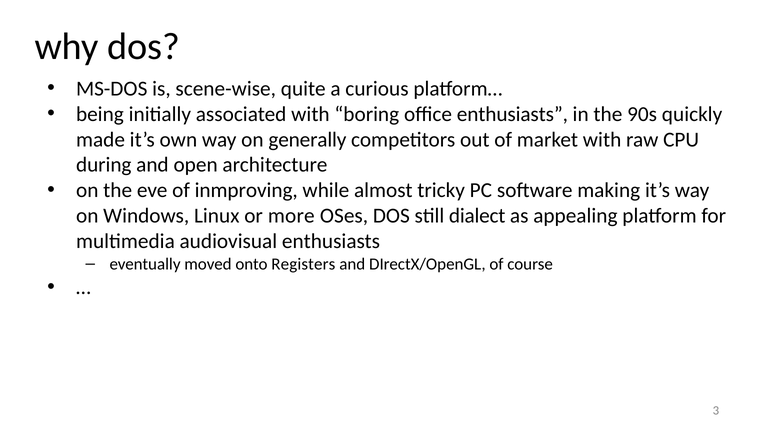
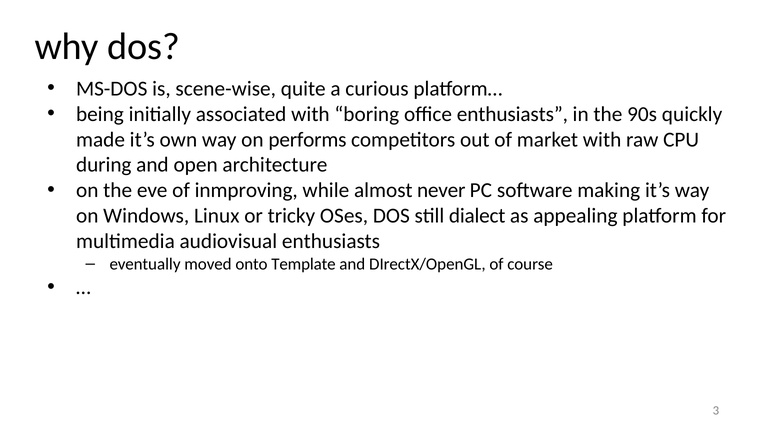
generally: generally -> performs
tricky: tricky -> never
more: more -> tricky
Registers: Registers -> Template
